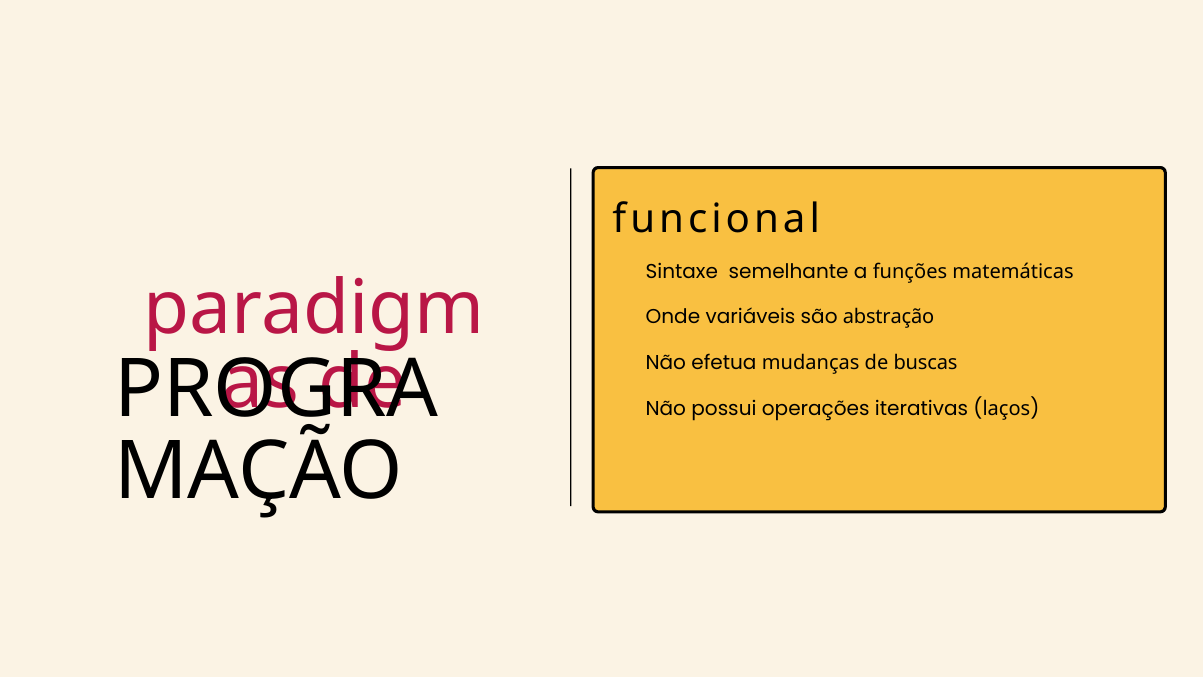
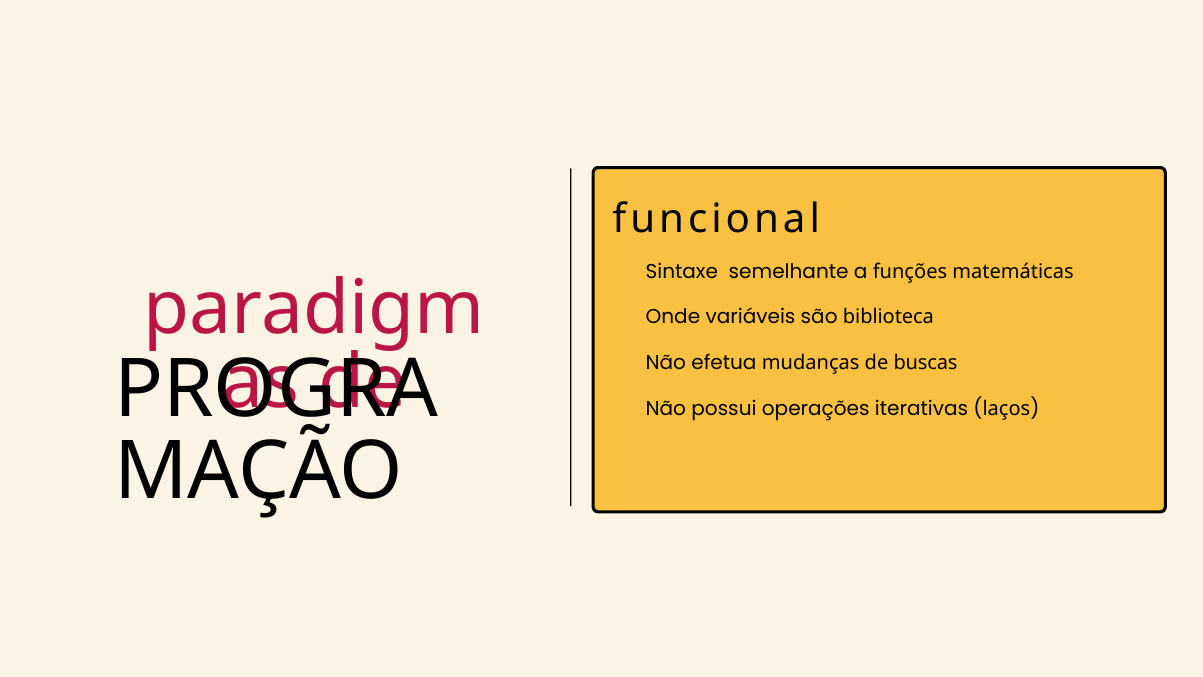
abstração: abstração -> biblioteca
